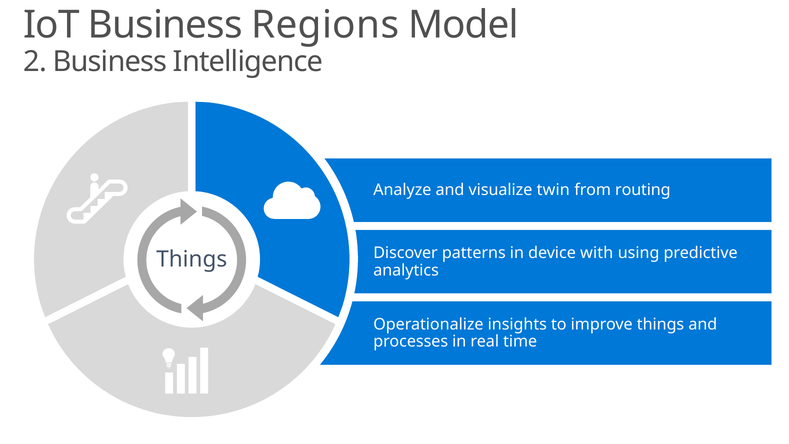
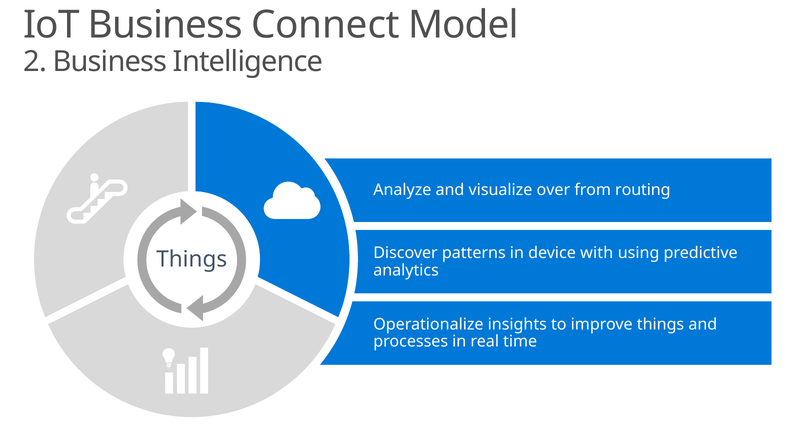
Regions: Regions -> Connect
twin: twin -> over
